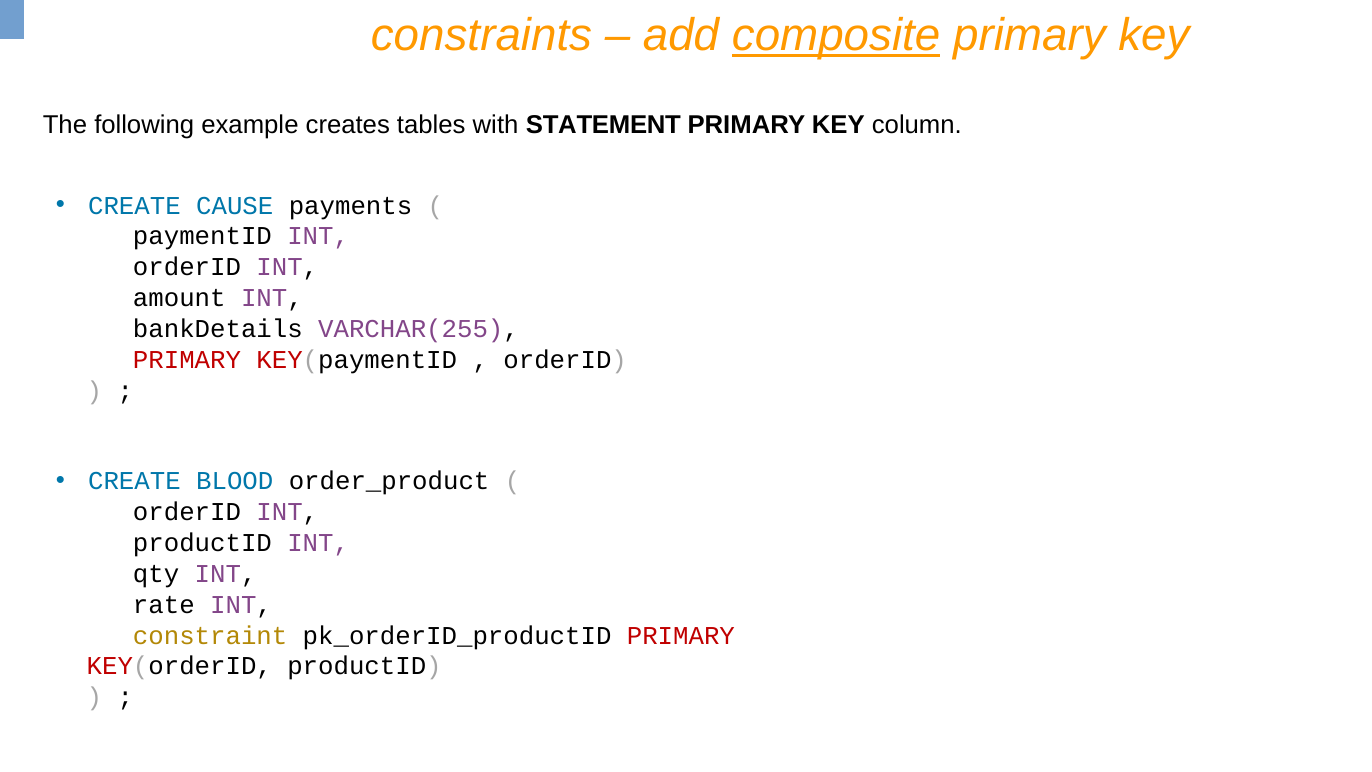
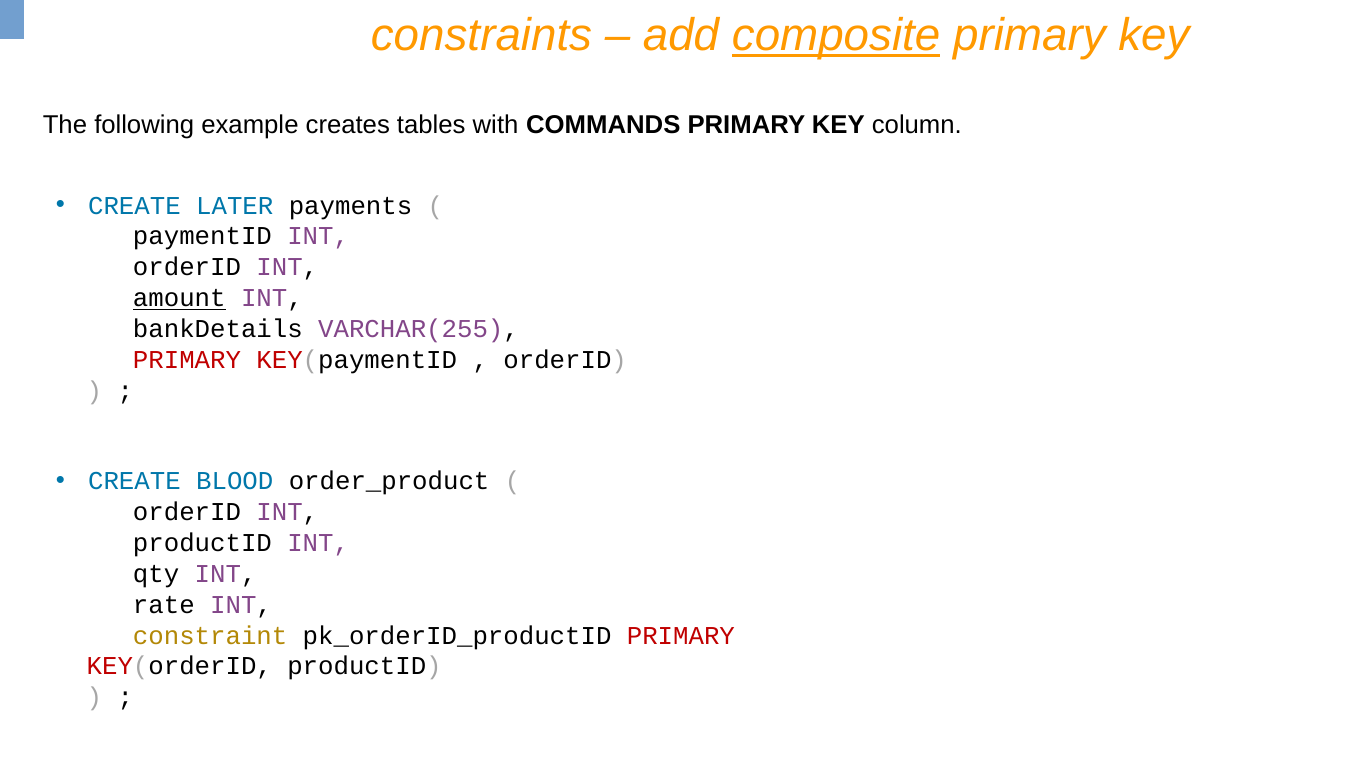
STATEMENT: STATEMENT -> COMMANDS
CAUSE: CAUSE -> LATER
amount underline: none -> present
